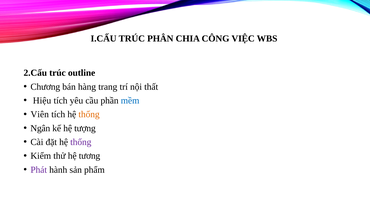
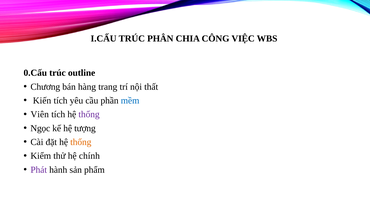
2.Cấu: 2.Cấu -> 0.Cấu
Hiệu: Hiệu -> Kiến
thống at (89, 114) colour: orange -> purple
Ngân: Ngân -> Ngọc
thống at (81, 142) colour: purple -> orange
tương: tương -> chính
